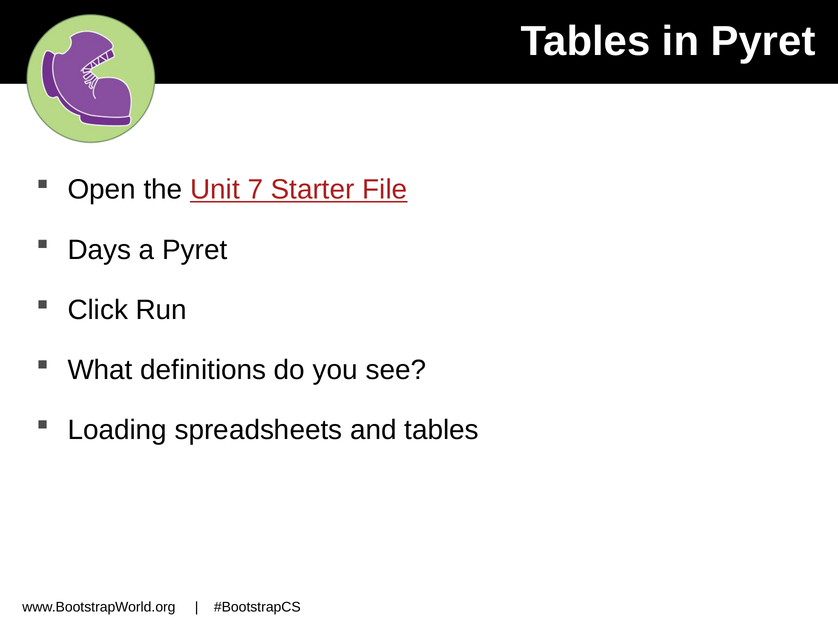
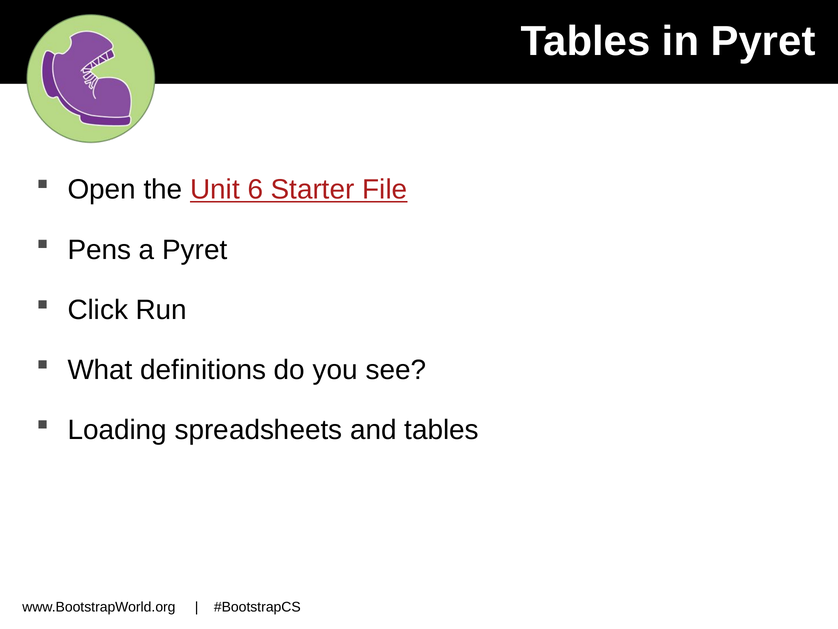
7: 7 -> 6
Days: Days -> Pens
